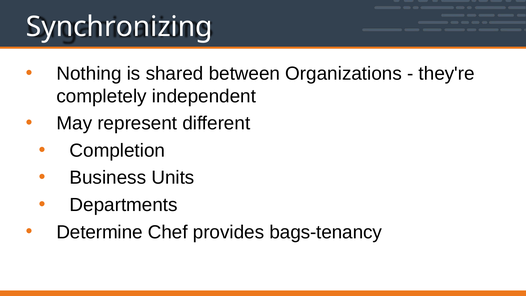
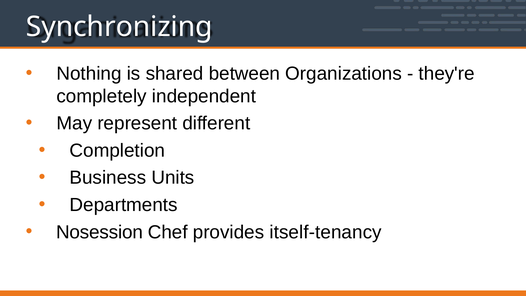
Determine: Determine -> Nosession
bags-tenancy: bags-tenancy -> itself-tenancy
